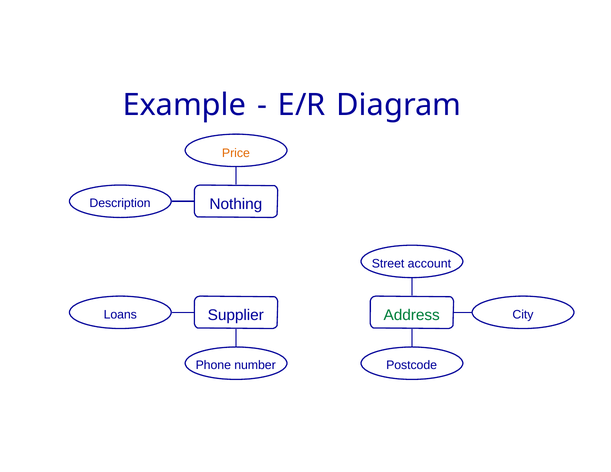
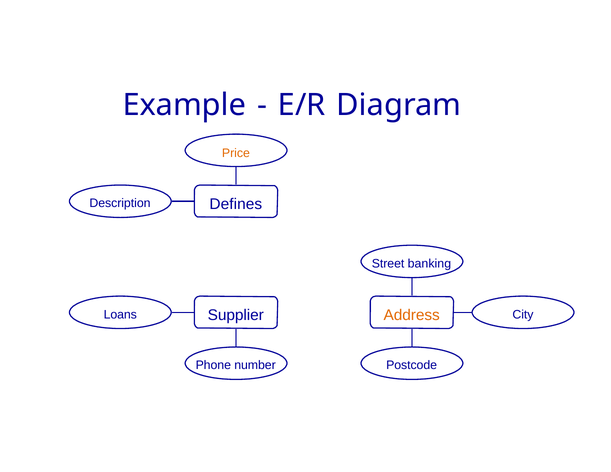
Nothing: Nothing -> Defines
account: account -> banking
Address colour: green -> orange
